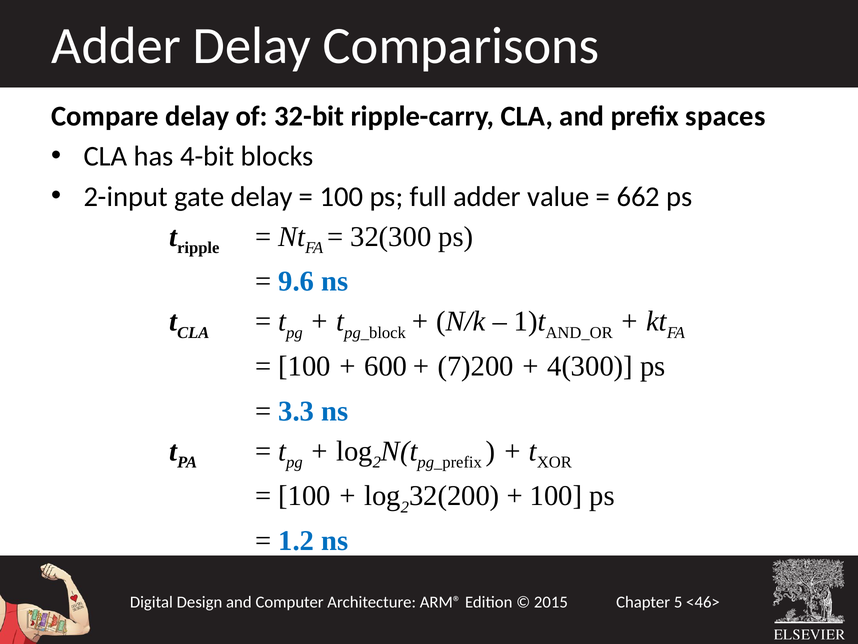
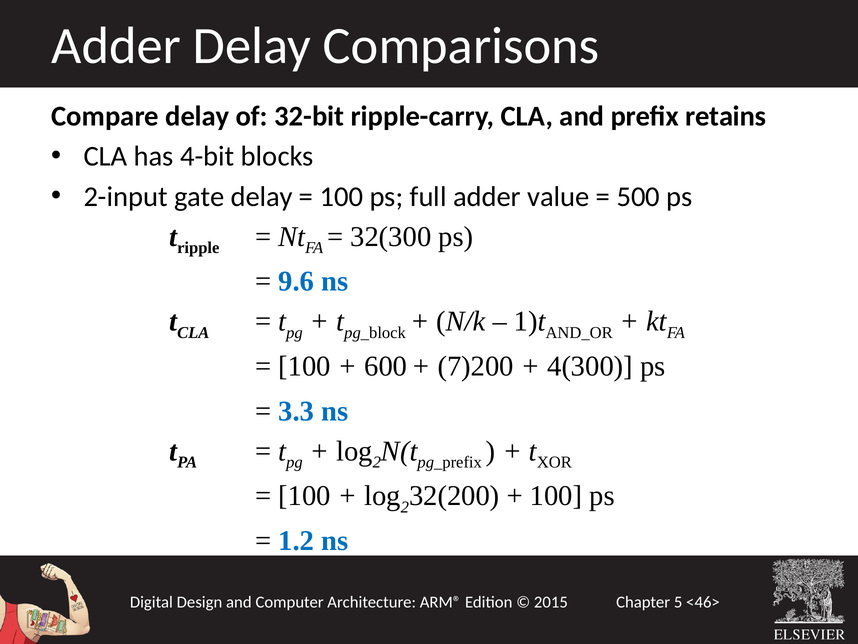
spaces: spaces -> retains
662: 662 -> 500
